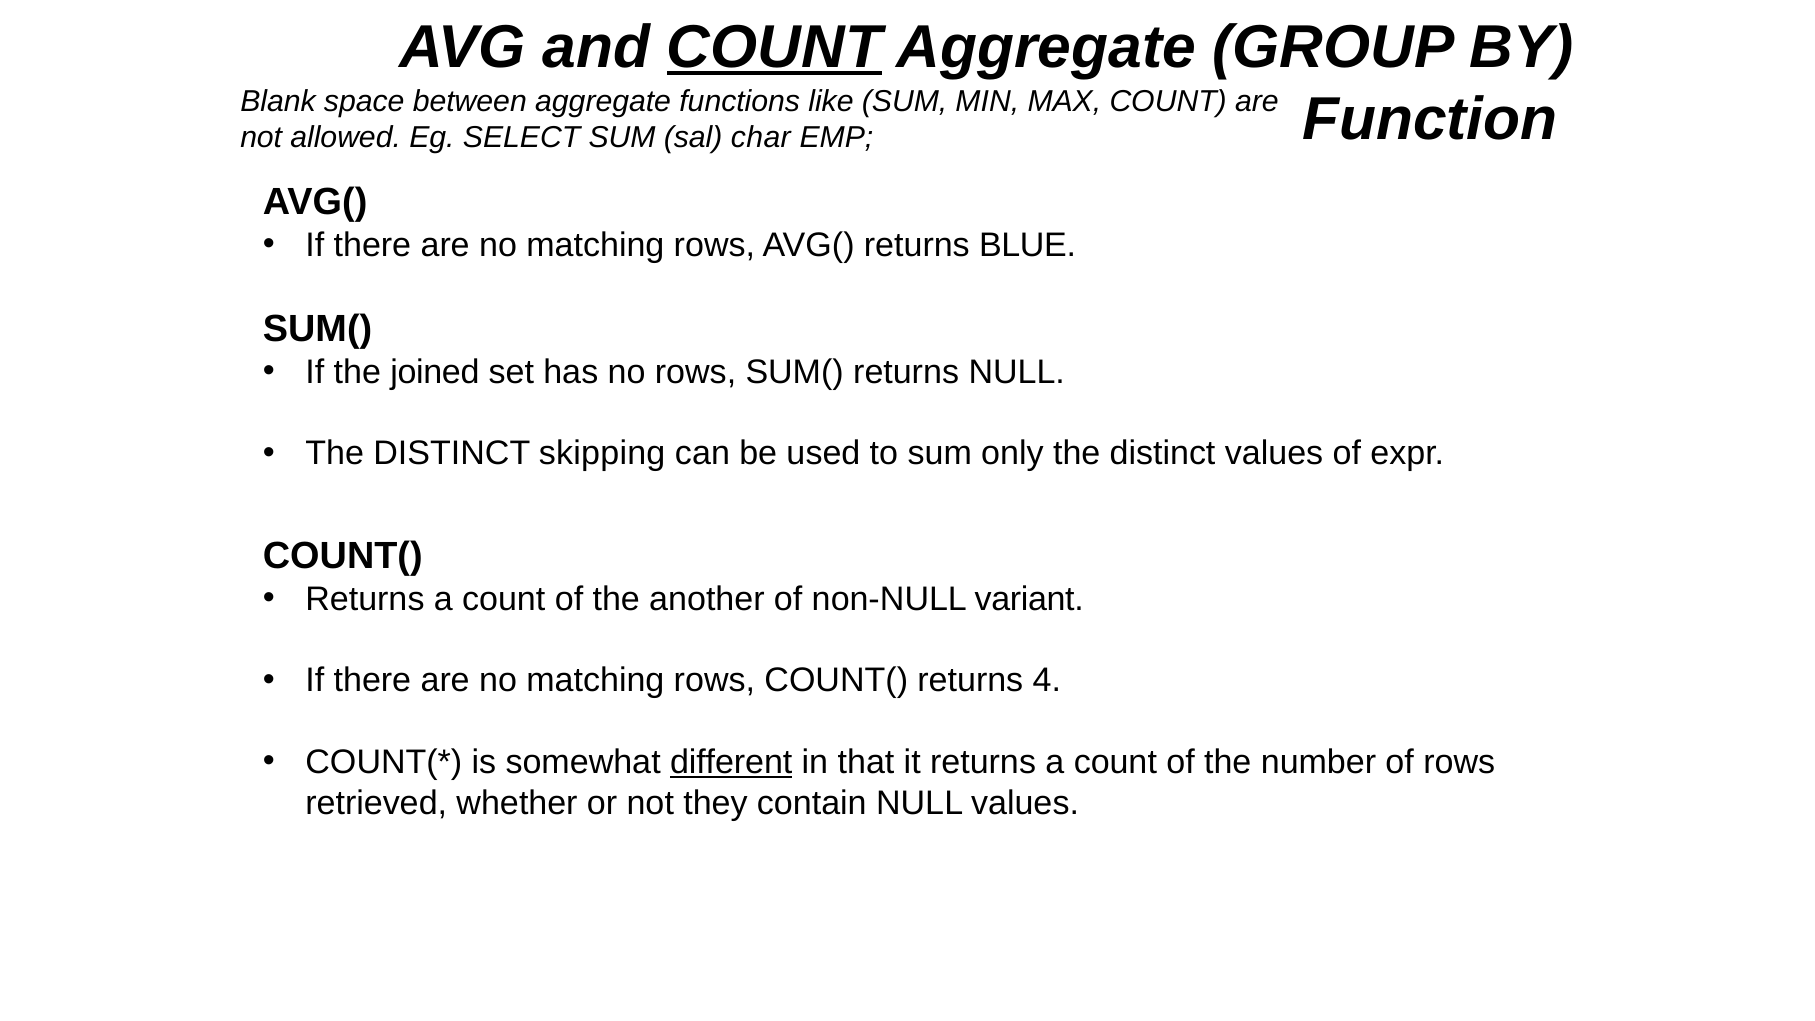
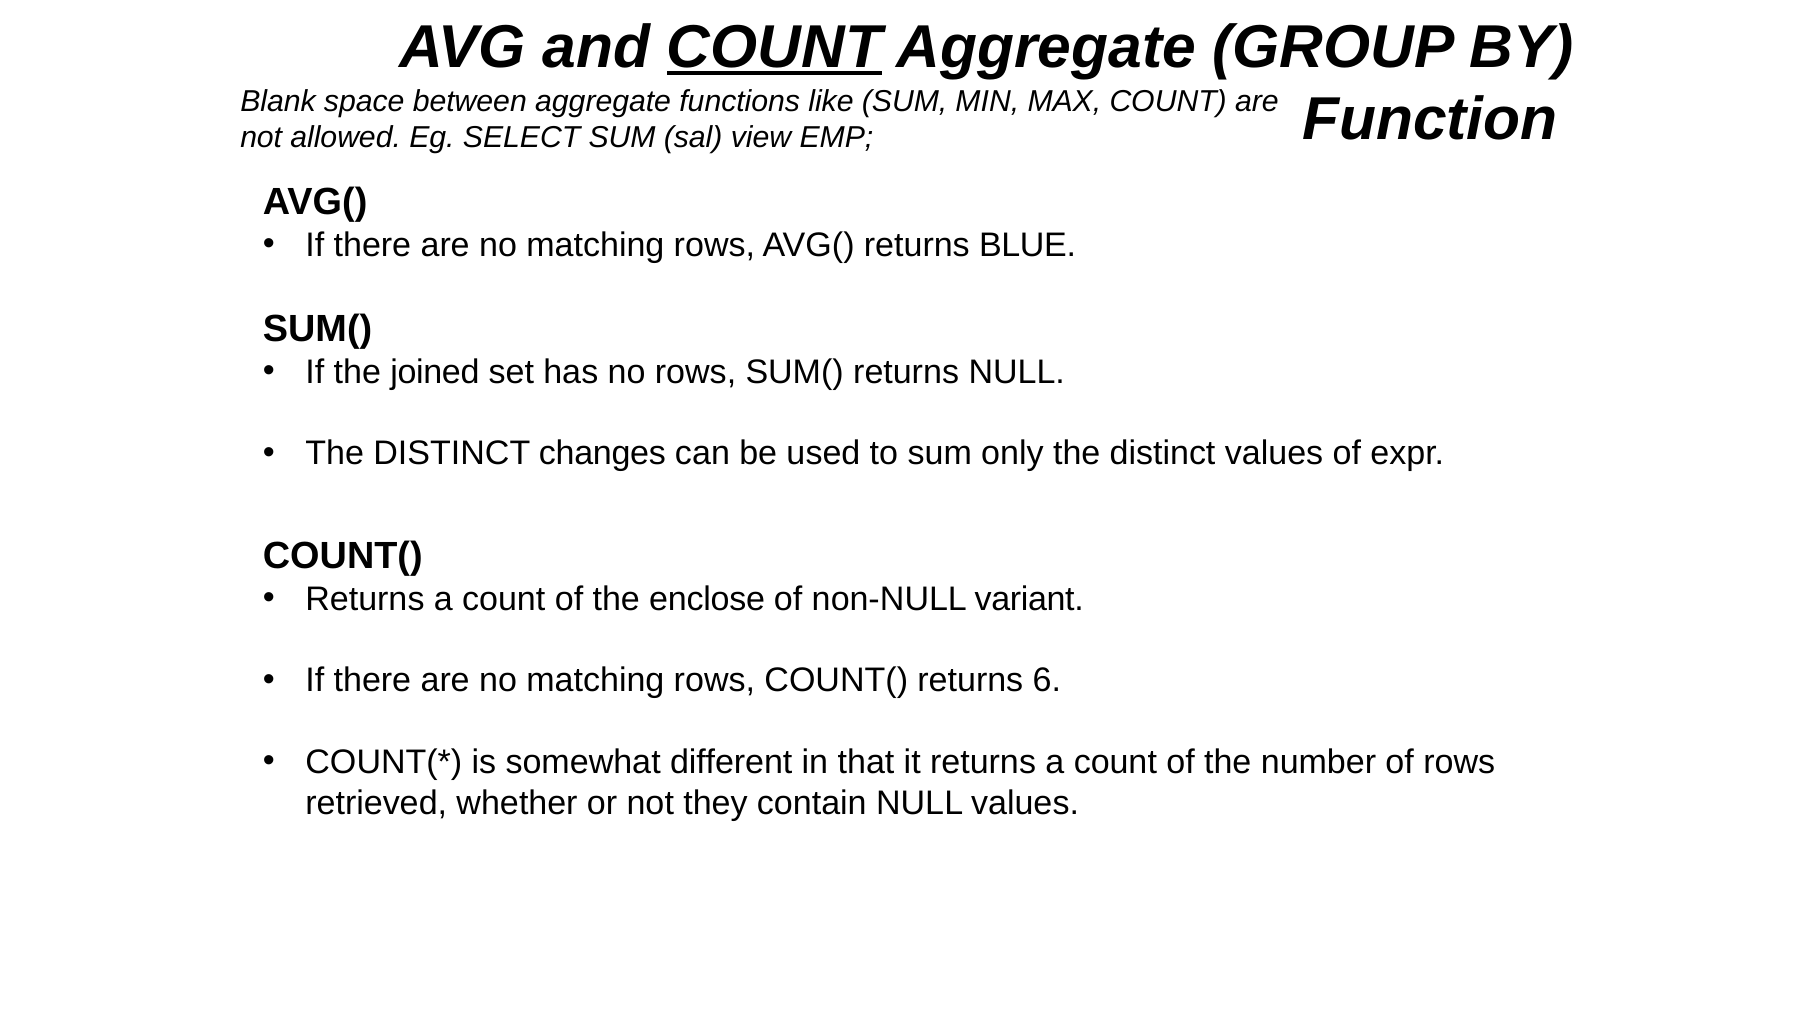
char: char -> view
skipping: skipping -> changes
another: another -> enclose
4: 4 -> 6
different underline: present -> none
